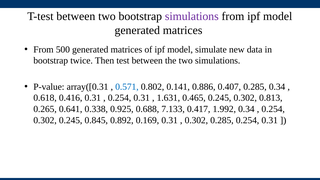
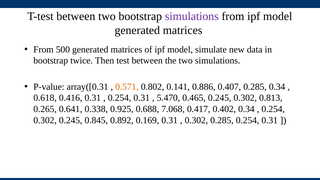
0.571 colour: blue -> orange
1.631: 1.631 -> 5.470
7.133: 7.133 -> 7.068
1.992: 1.992 -> 0.402
